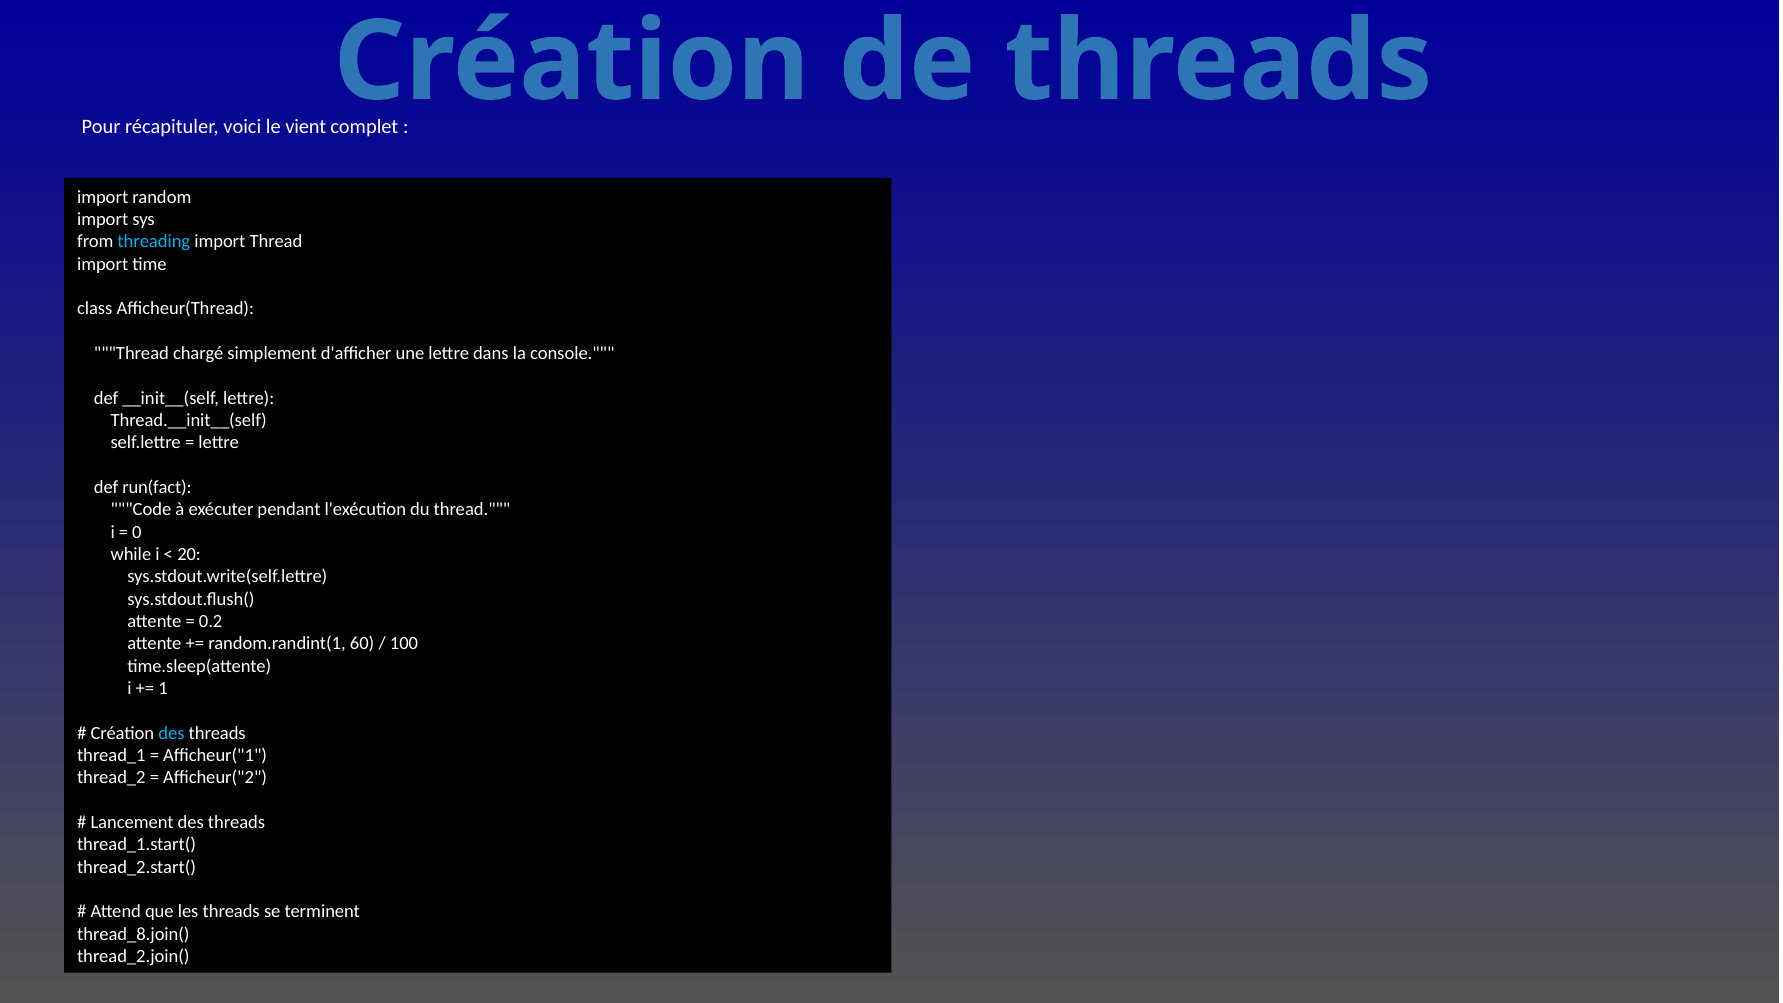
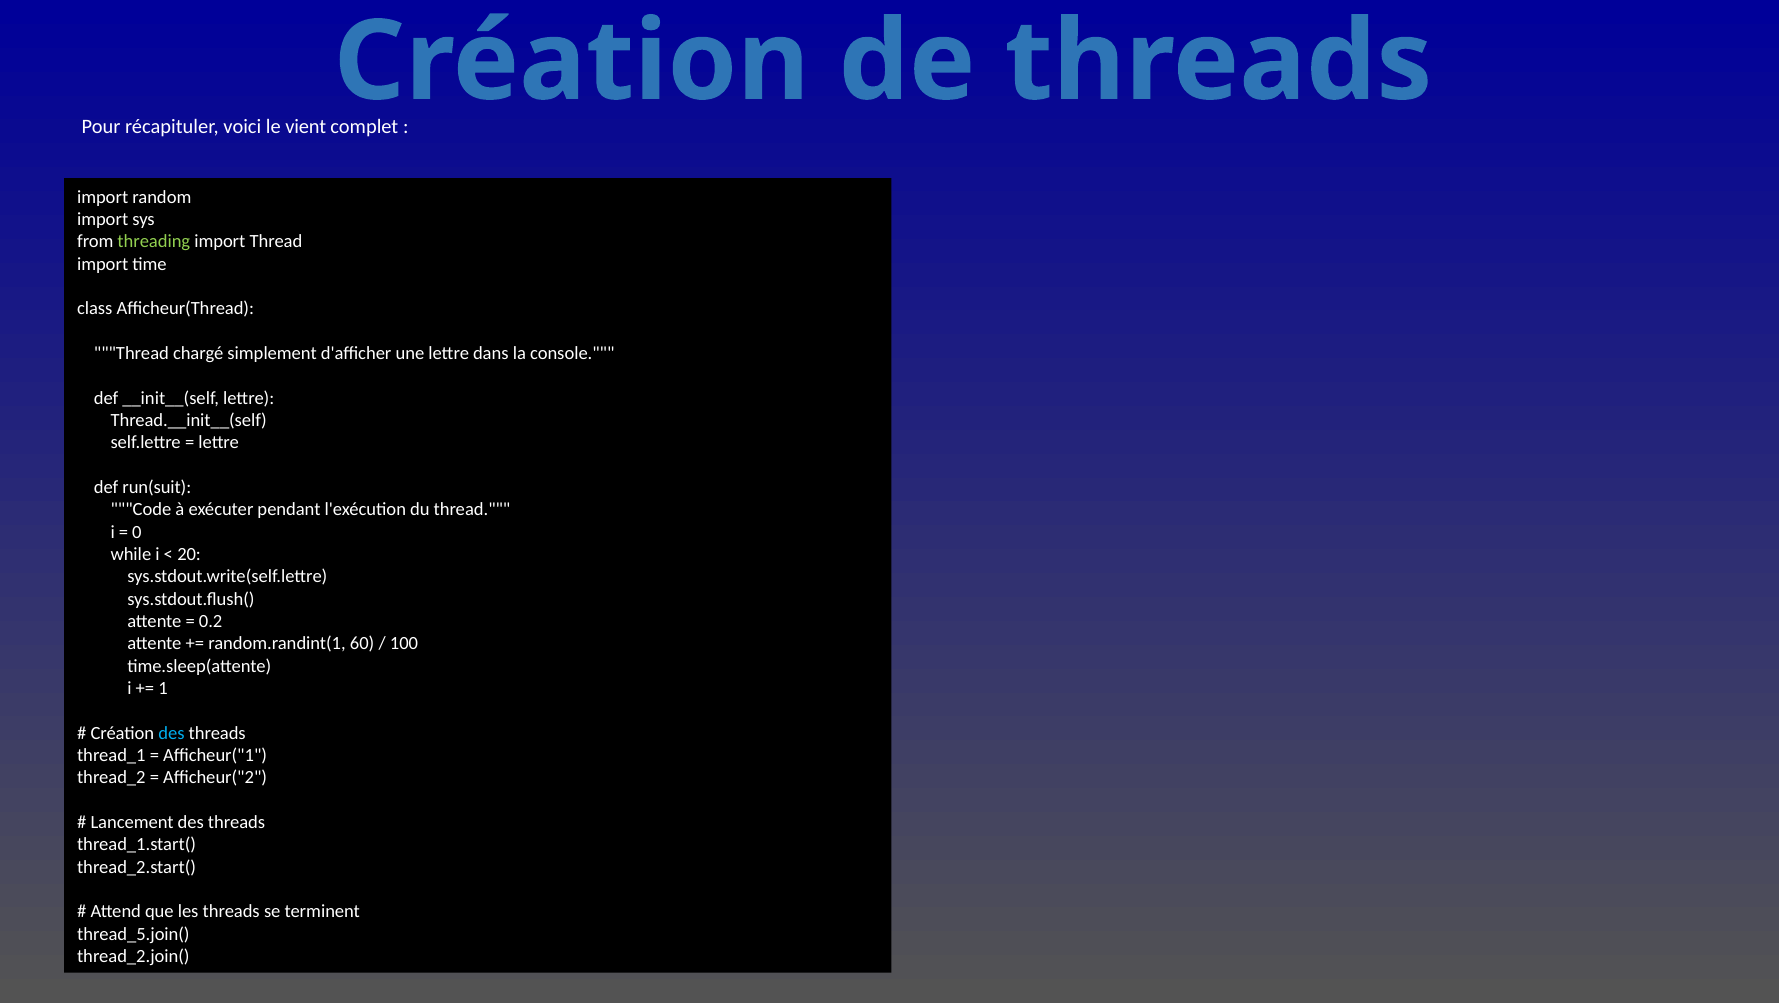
threading colour: light blue -> light green
run(fact: run(fact -> run(suit
thread_8.join(: thread_8.join( -> thread_5.join(
